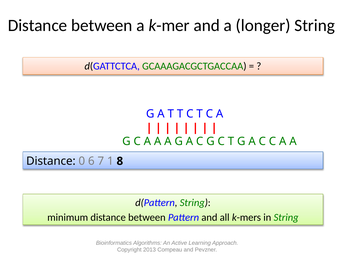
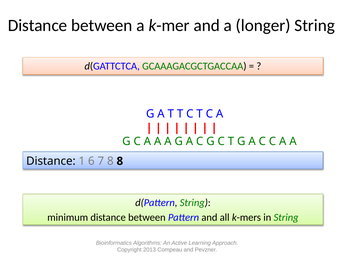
0: 0 -> 1
7 1: 1 -> 8
